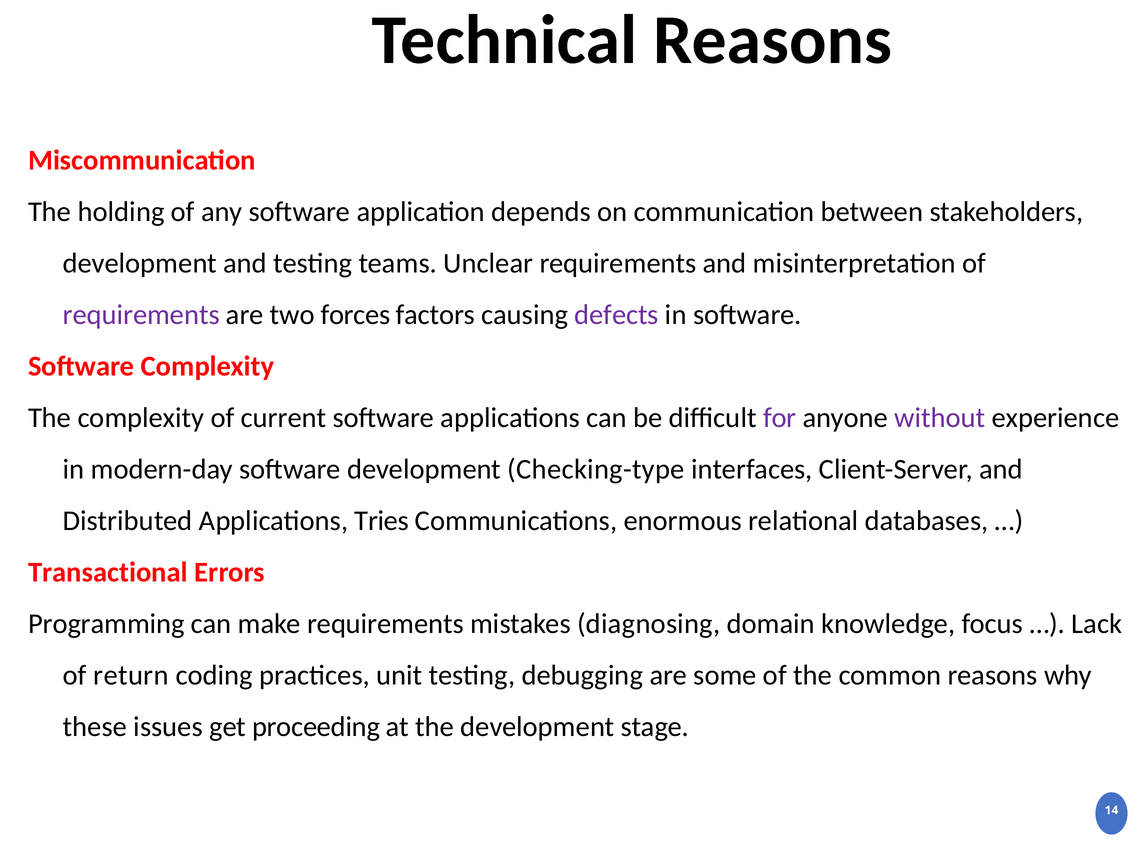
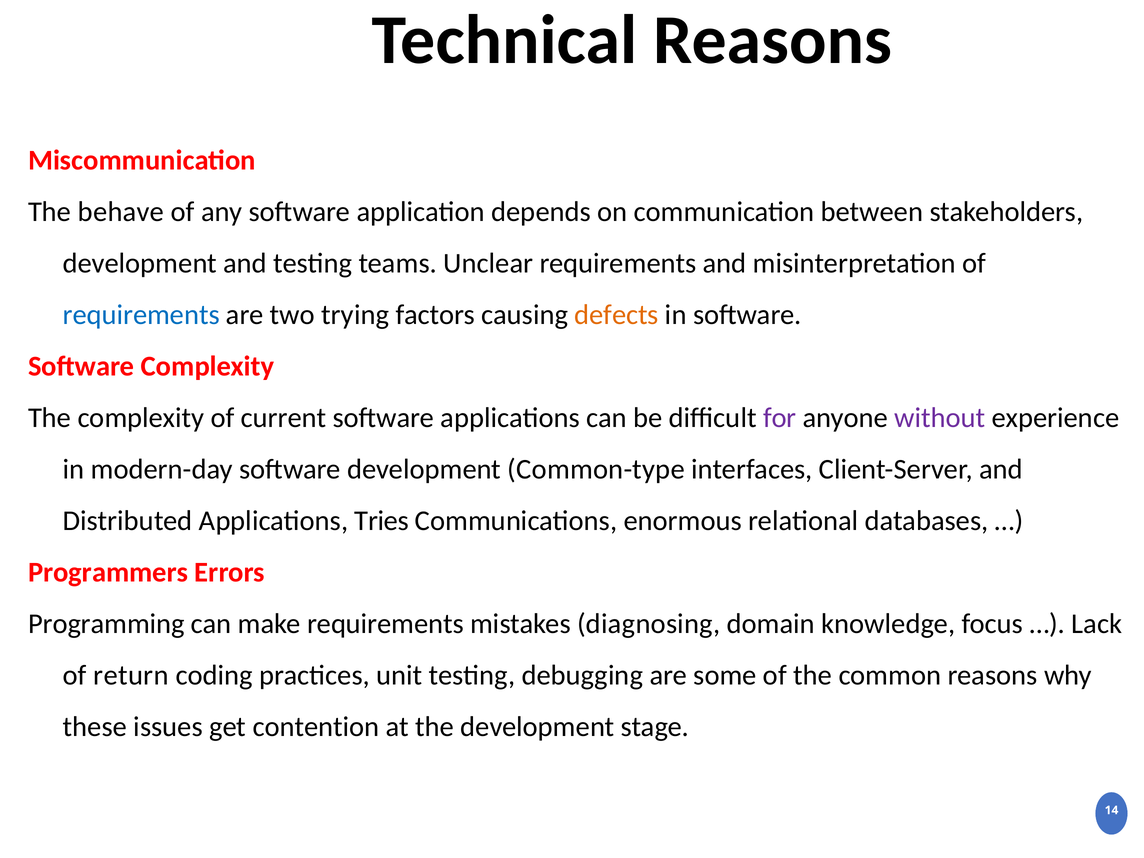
holding: holding -> behave
requirements at (141, 315) colour: purple -> blue
forces: forces -> trying
defects colour: purple -> orange
Checking-type: Checking-type -> Common-type
Transactional: Transactional -> Programmers
proceeding: proceeding -> contention
